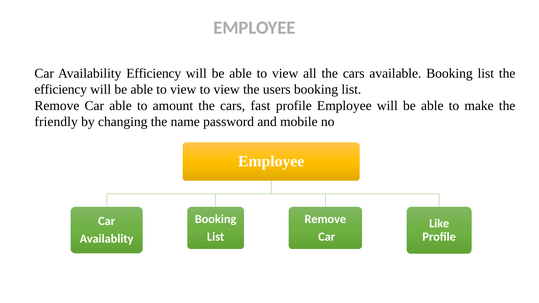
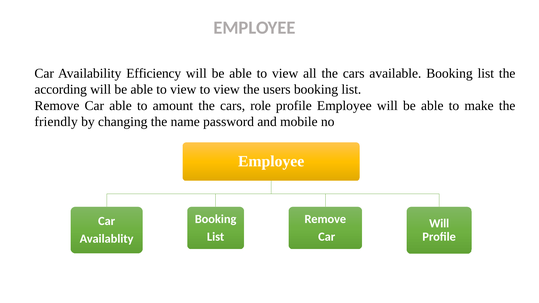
efficiency at (61, 90): efficiency -> according
fast: fast -> role
Like at (439, 224): Like -> Will
